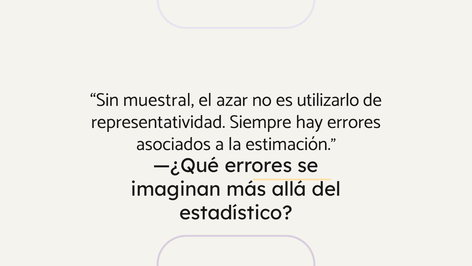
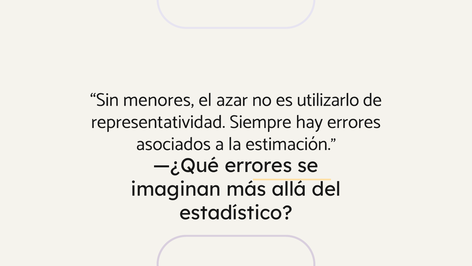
muestral: muestral -> menores
